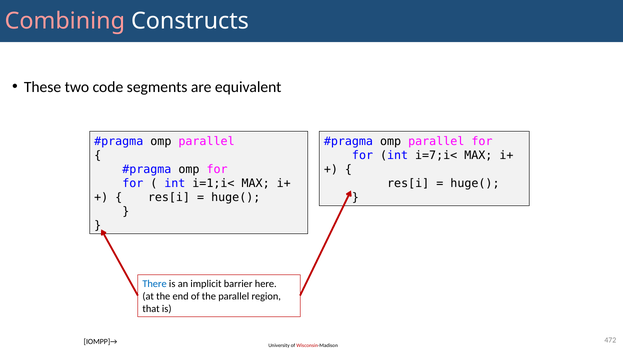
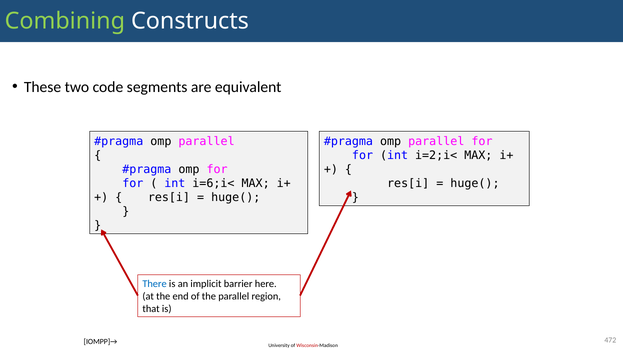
Combining colour: pink -> light green
i=7;i<: i=7;i< -> i=2;i<
i=1;i<: i=1;i< -> i=6;i<
